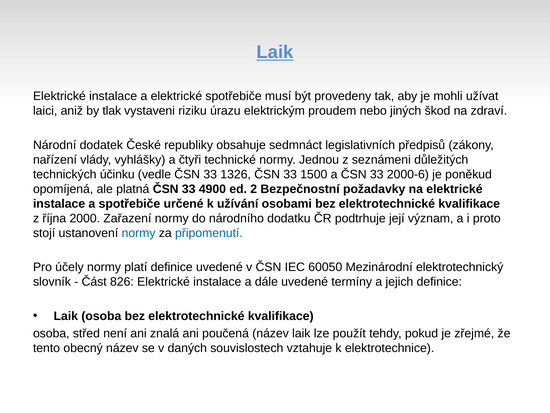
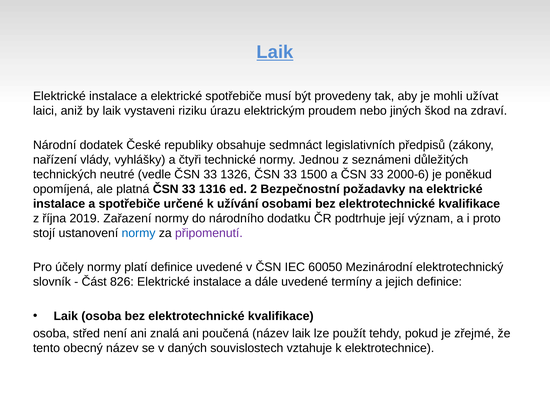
by tlak: tlak -> laik
účinku: účinku -> neutré
4900: 4900 -> 1316
2000: 2000 -> 2019
připomenutí colour: blue -> purple
